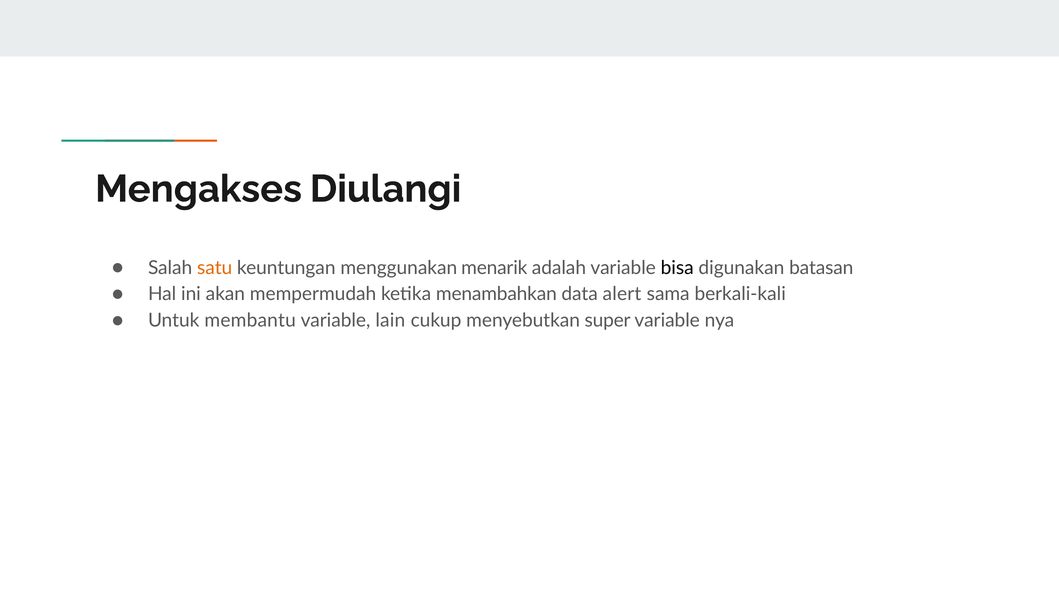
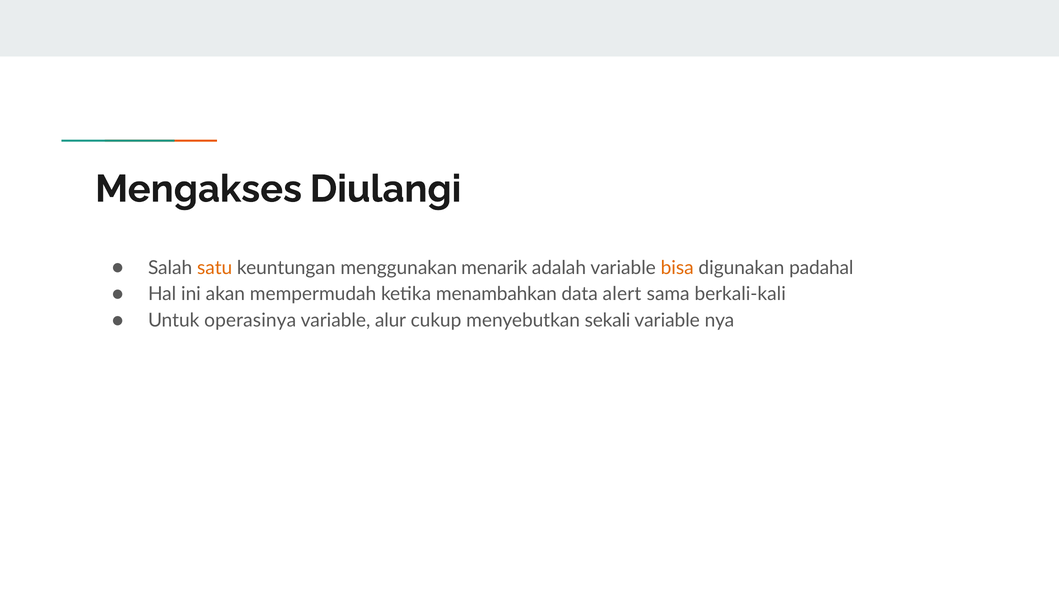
bisa colour: black -> orange
batasan: batasan -> padahal
membantu: membantu -> operasinya
lain: lain -> alur
super: super -> sekali
